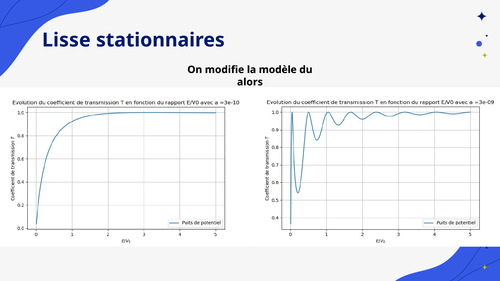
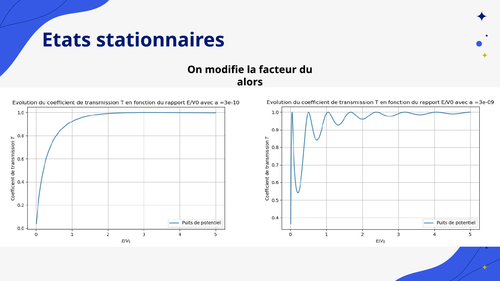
Lisse: Lisse -> Etats
modèle: modèle -> facteur
